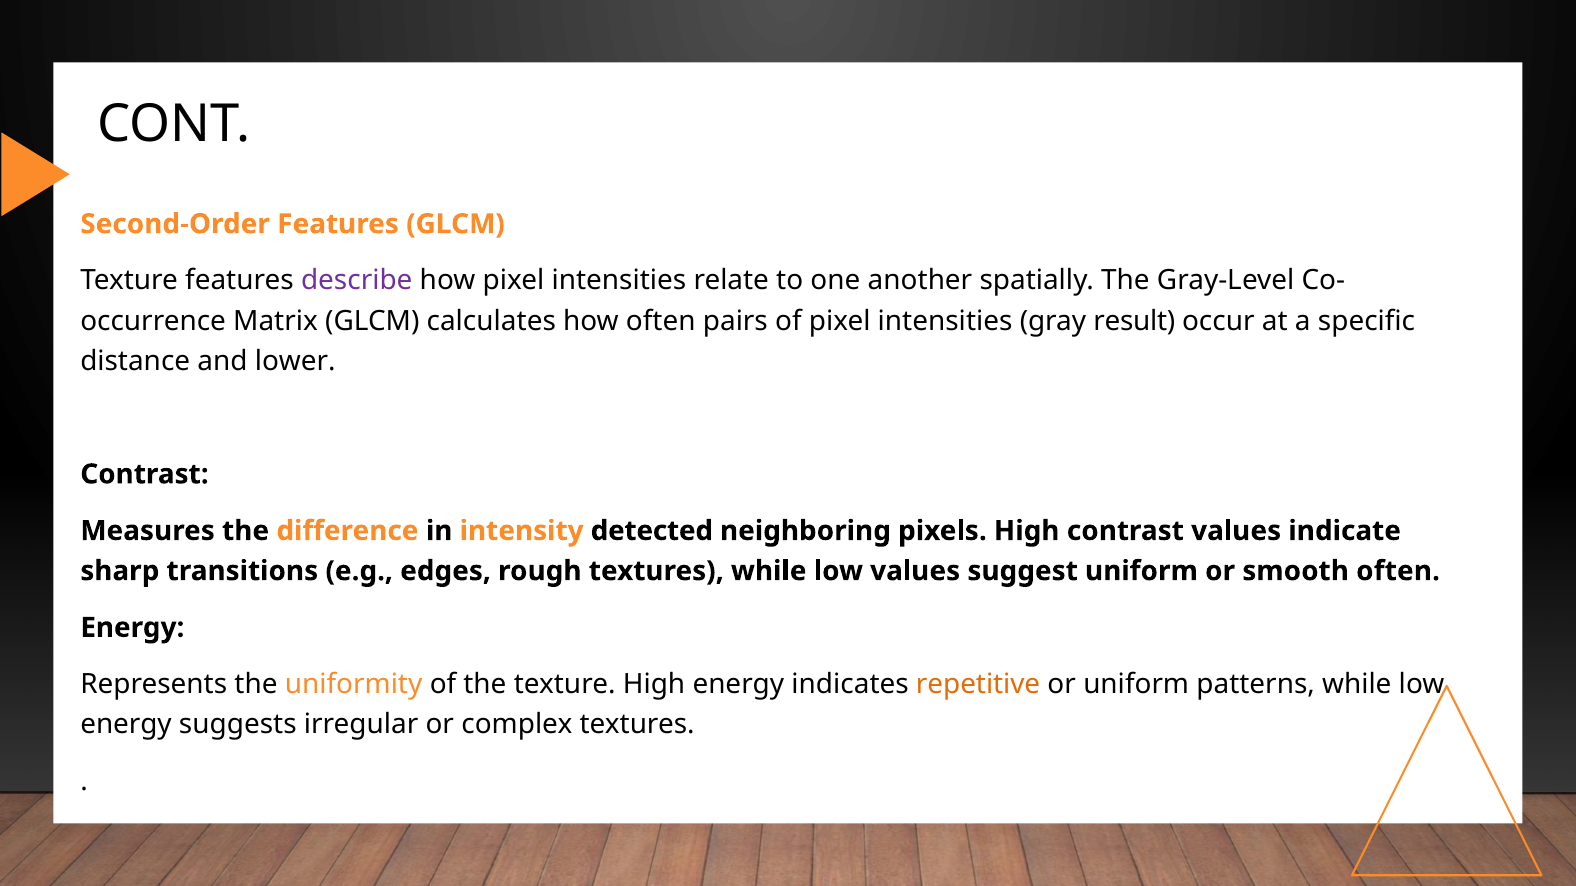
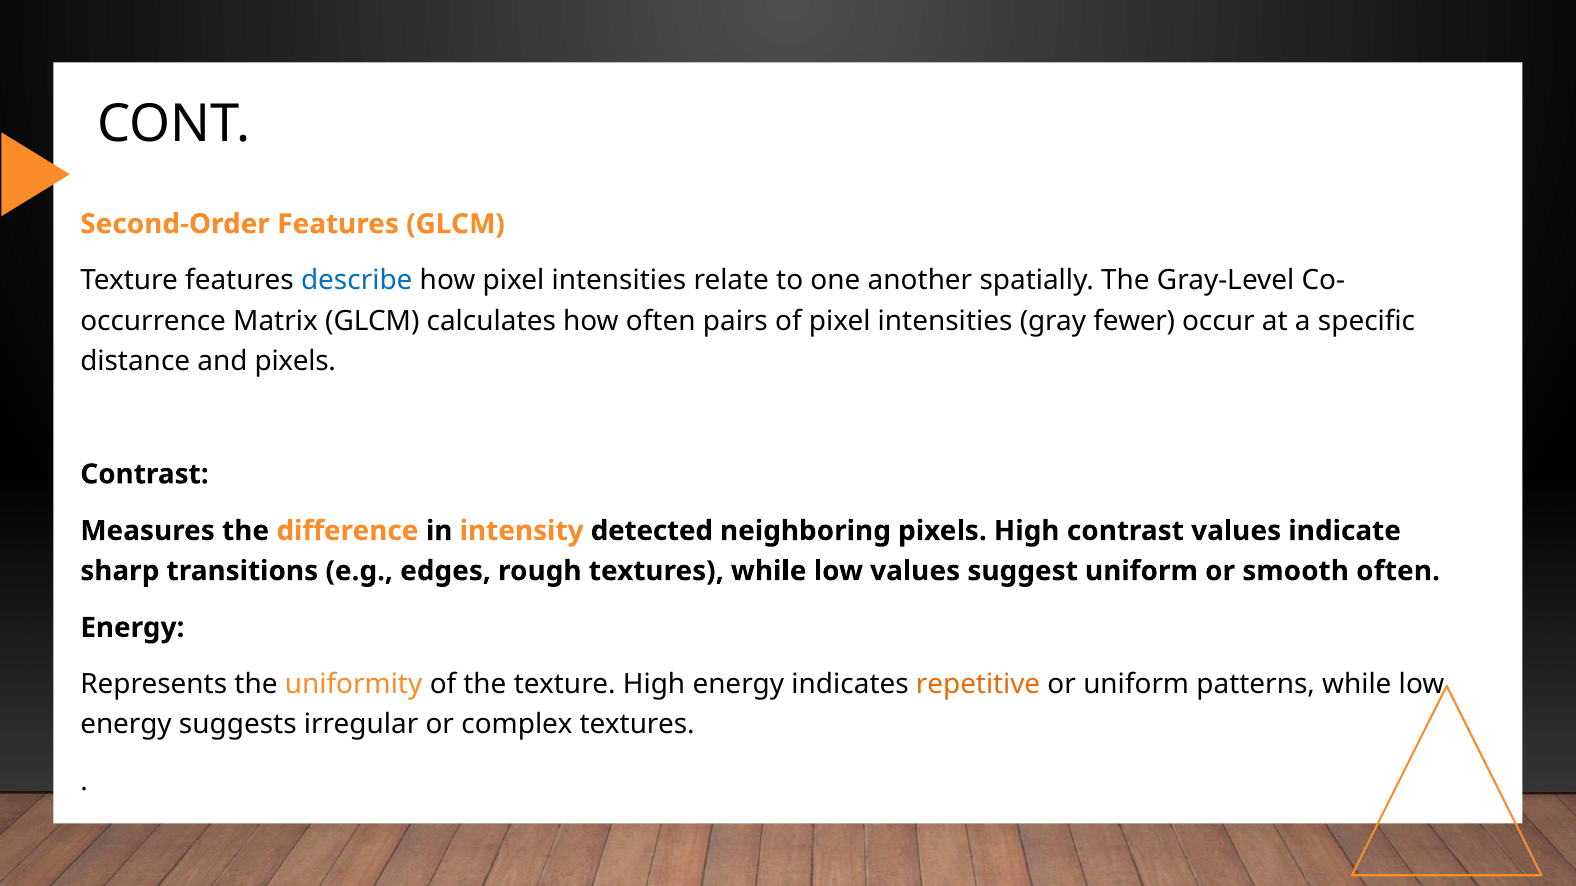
describe colour: purple -> blue
result: result -> fewer
and lower: lower -> pixels
